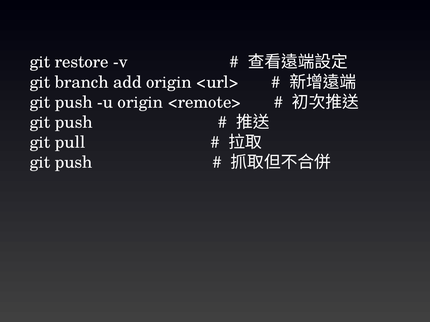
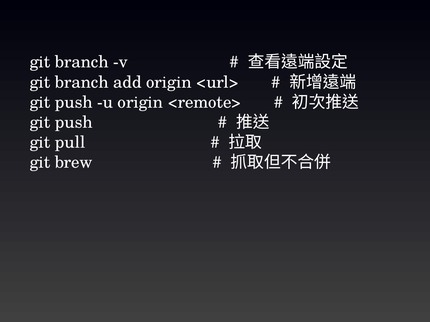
restore at (82, 62): restore -> branch
push at (74, 163): push -> brew
